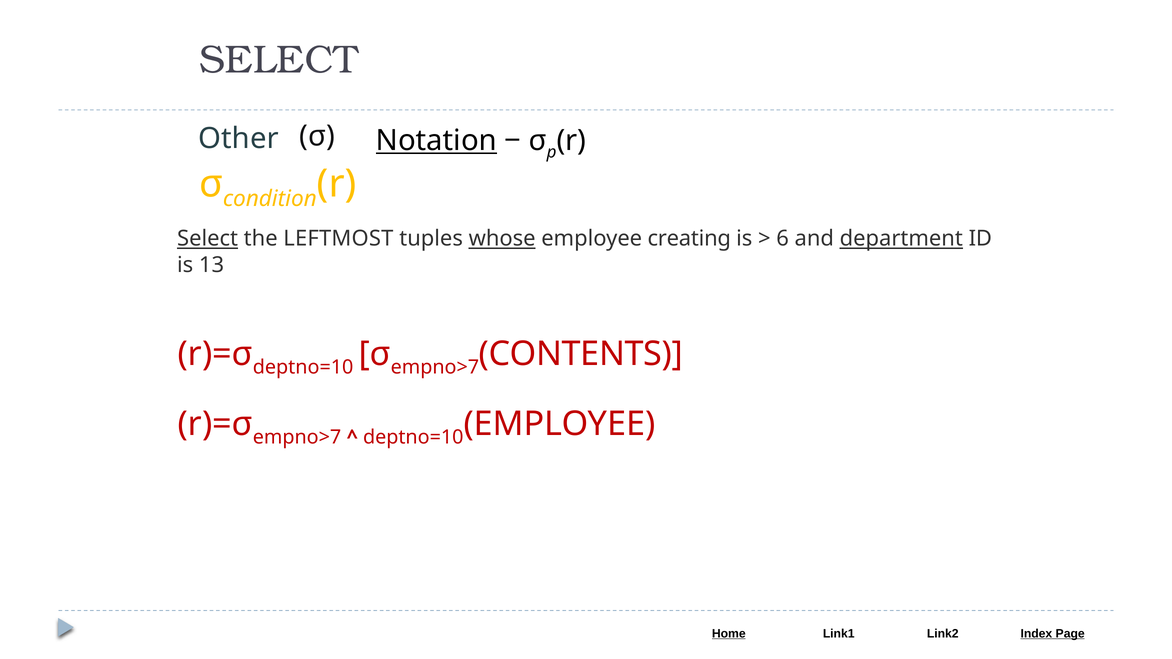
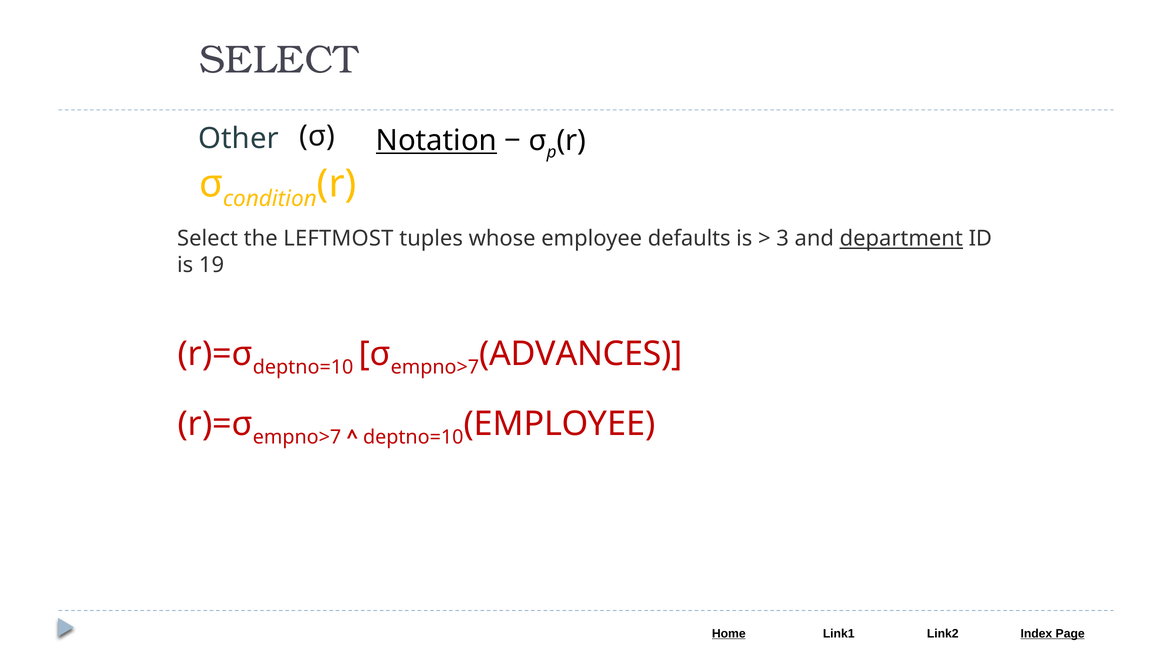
Select at (208, 239) underline: present -> none
whose underline: present -> none
creating: creating -> defaults
6: 6 -> 3
13: 13 -> 19
CONTENTS: CONTENTS -> ADVANCES
